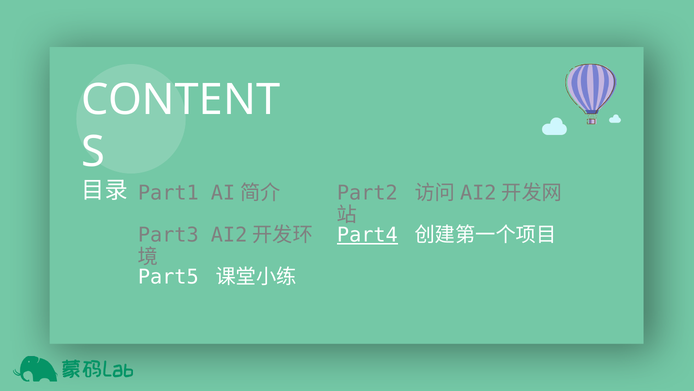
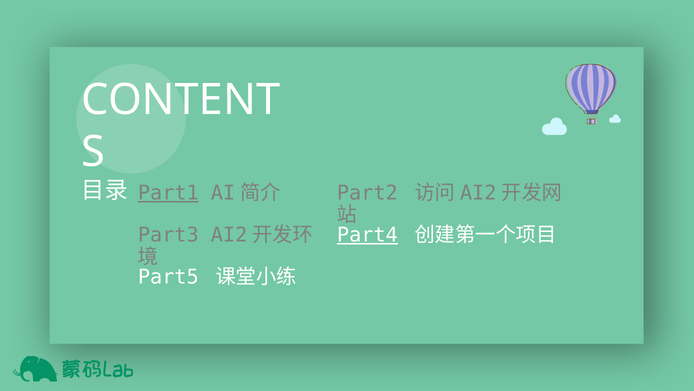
Part1 underline: none -> present
